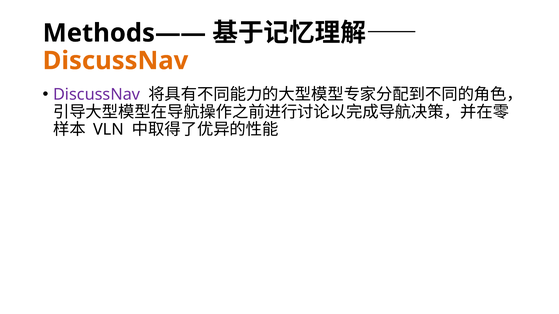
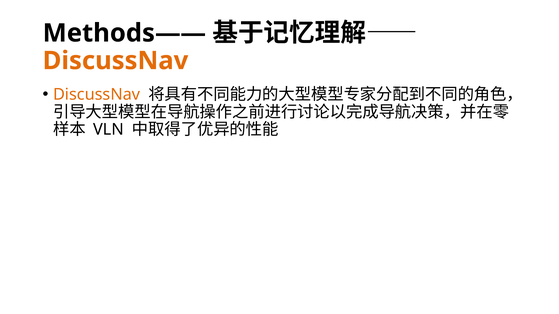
DiscussNav at (97, 95) colour: purple -> orange
